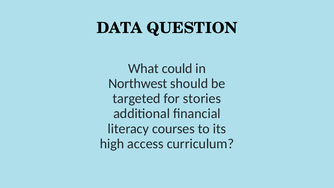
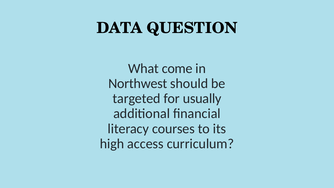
could: could -> come
stories: stories -> usually
